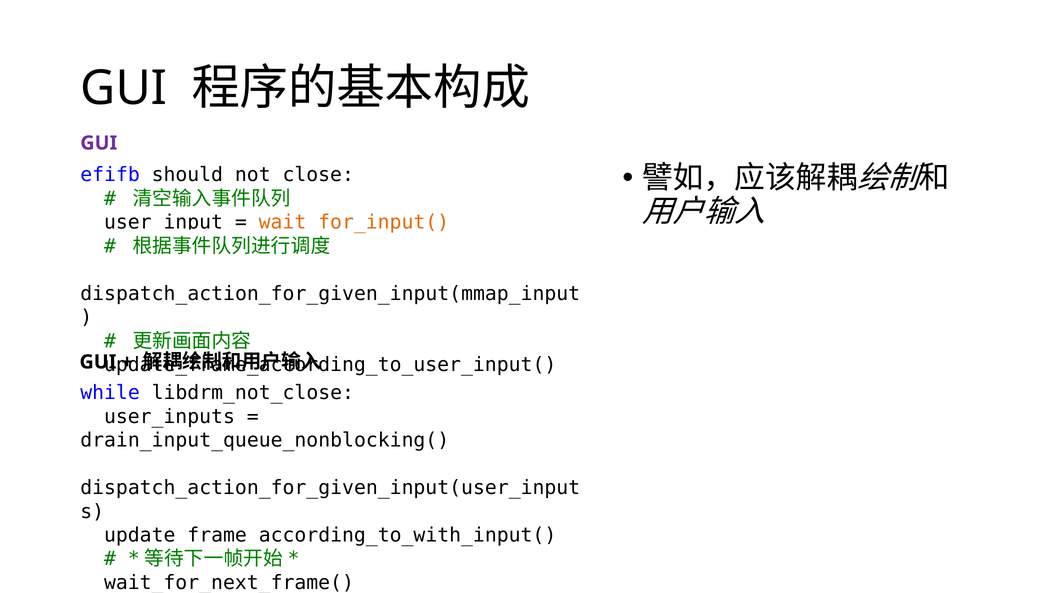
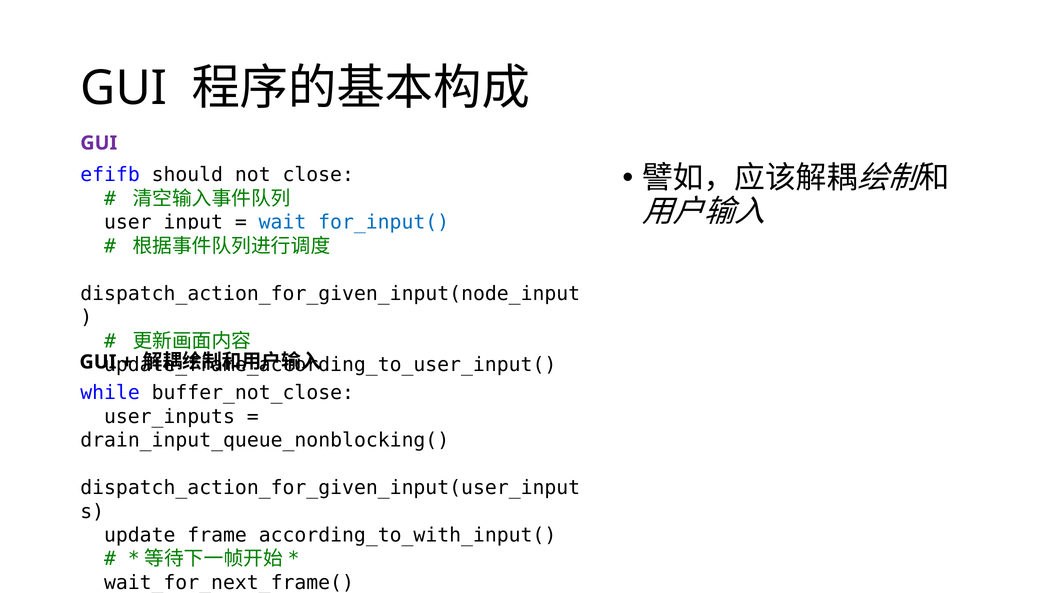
wait_for_input( colour: orange -> blue
dispatch_action_for_given_input(mmap_input: dispatch_action_for_given_input(mmap_input -> dispatch_action_for_given_input(node_input
libdrm_not_close: libdrm_not_close -> buffer_not_close
